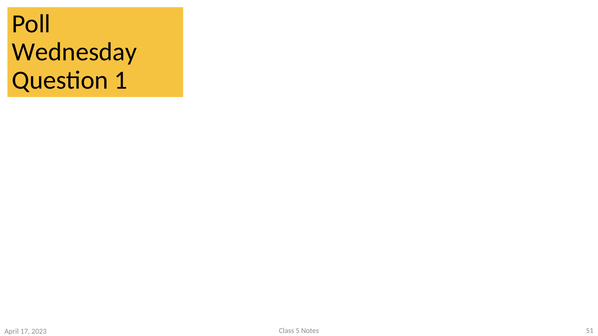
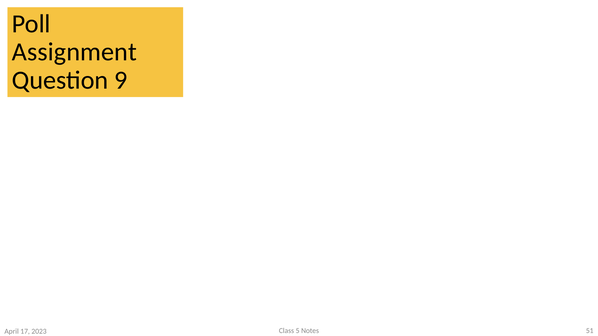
Wednesday: Wednesday -> Assignment
1: 1 -> 9
